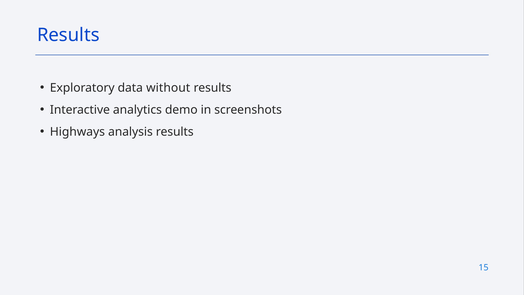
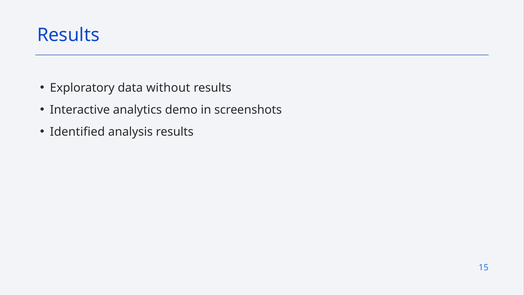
Highways: Highways -> Identified
